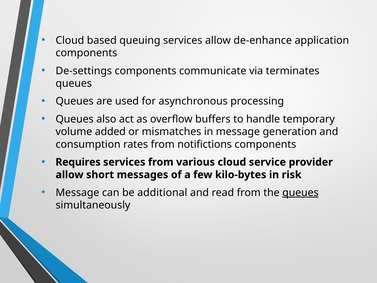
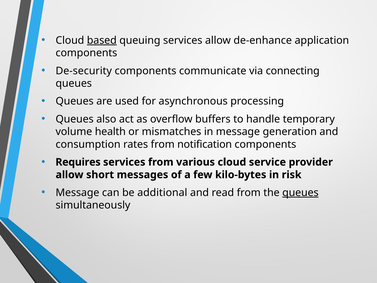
based underline: none -> present
De-settings: De-settings -> De-security
terminates: terminates -> connecting
added: added -> health
notifictions: notifictions -> notification
